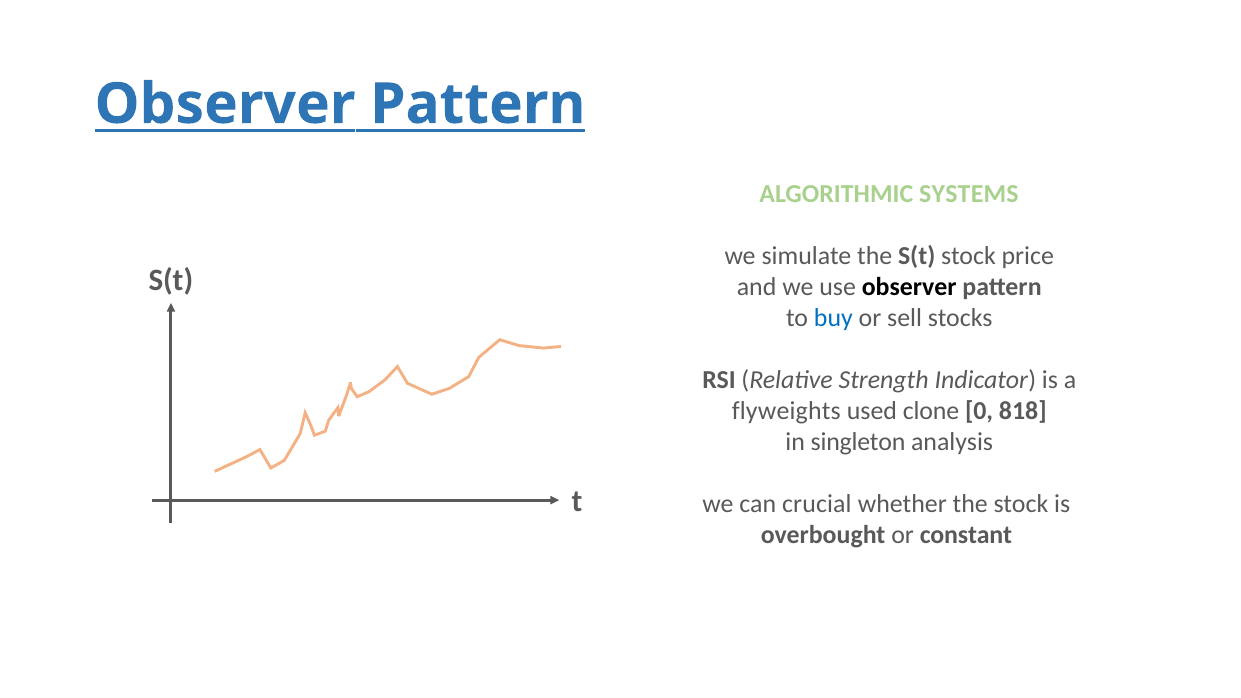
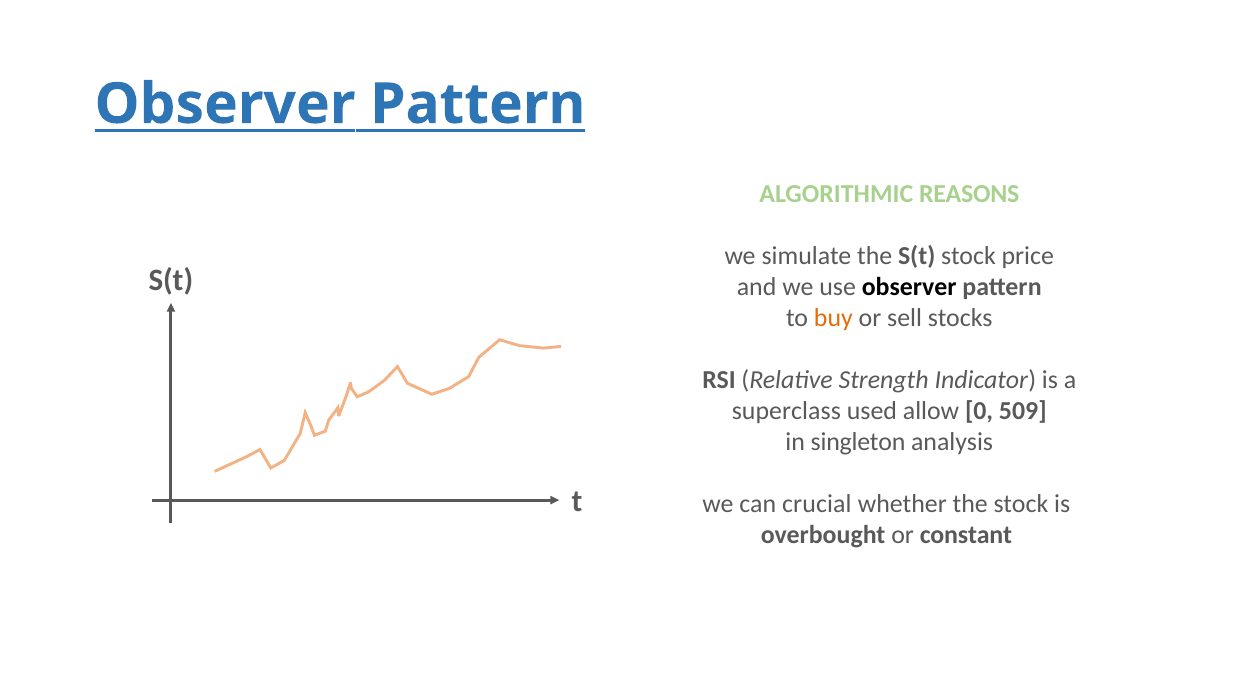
SYSTEMS: SYSTEMS -> REASONS
buy colour: blue -> orange
flyweights: flyweights -> superclass
clone: clone -> allow
818: 818 -> 509
